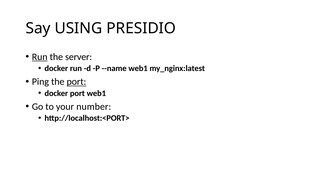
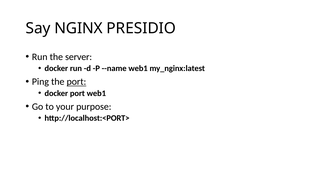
USING: USING -> NGINX
Run at (40, 57) underline: present -> none
number: number -> purpose
